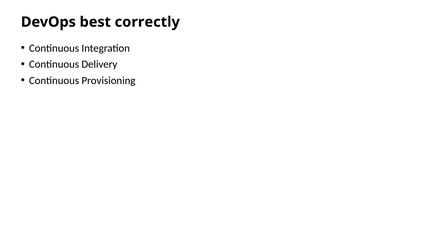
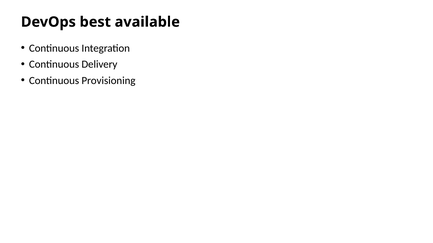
correctly: correctly -> available
